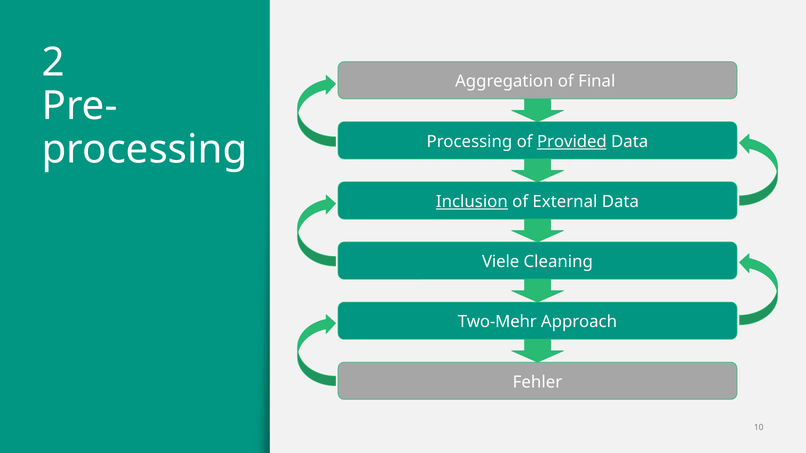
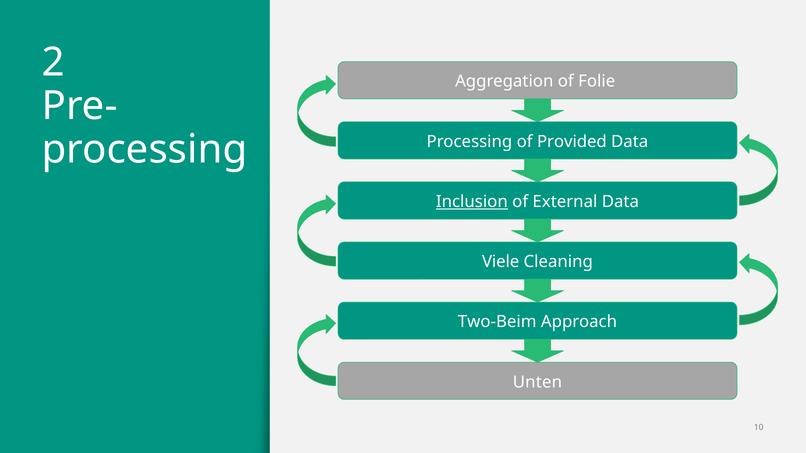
Final: Final -> Folie
Provided underline: present -> none
Two-Mehr: Two-Mehr -> Two-Beim
Fehler: Fehler -> Unten
